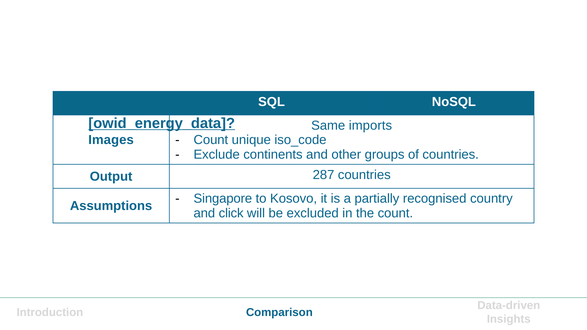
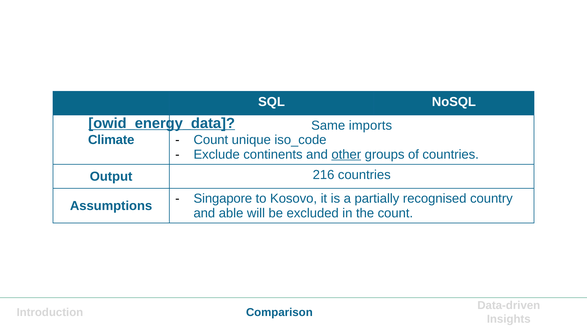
Images: Images -> Climate
other underline: none -> present
287: 287 -> 216
click: click -> able
